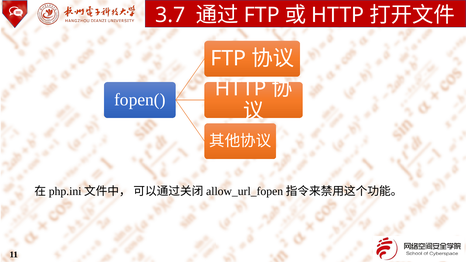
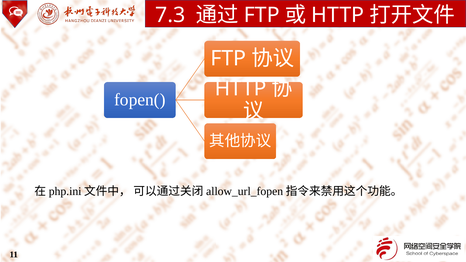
3.7: 3.7 -> 7.3
